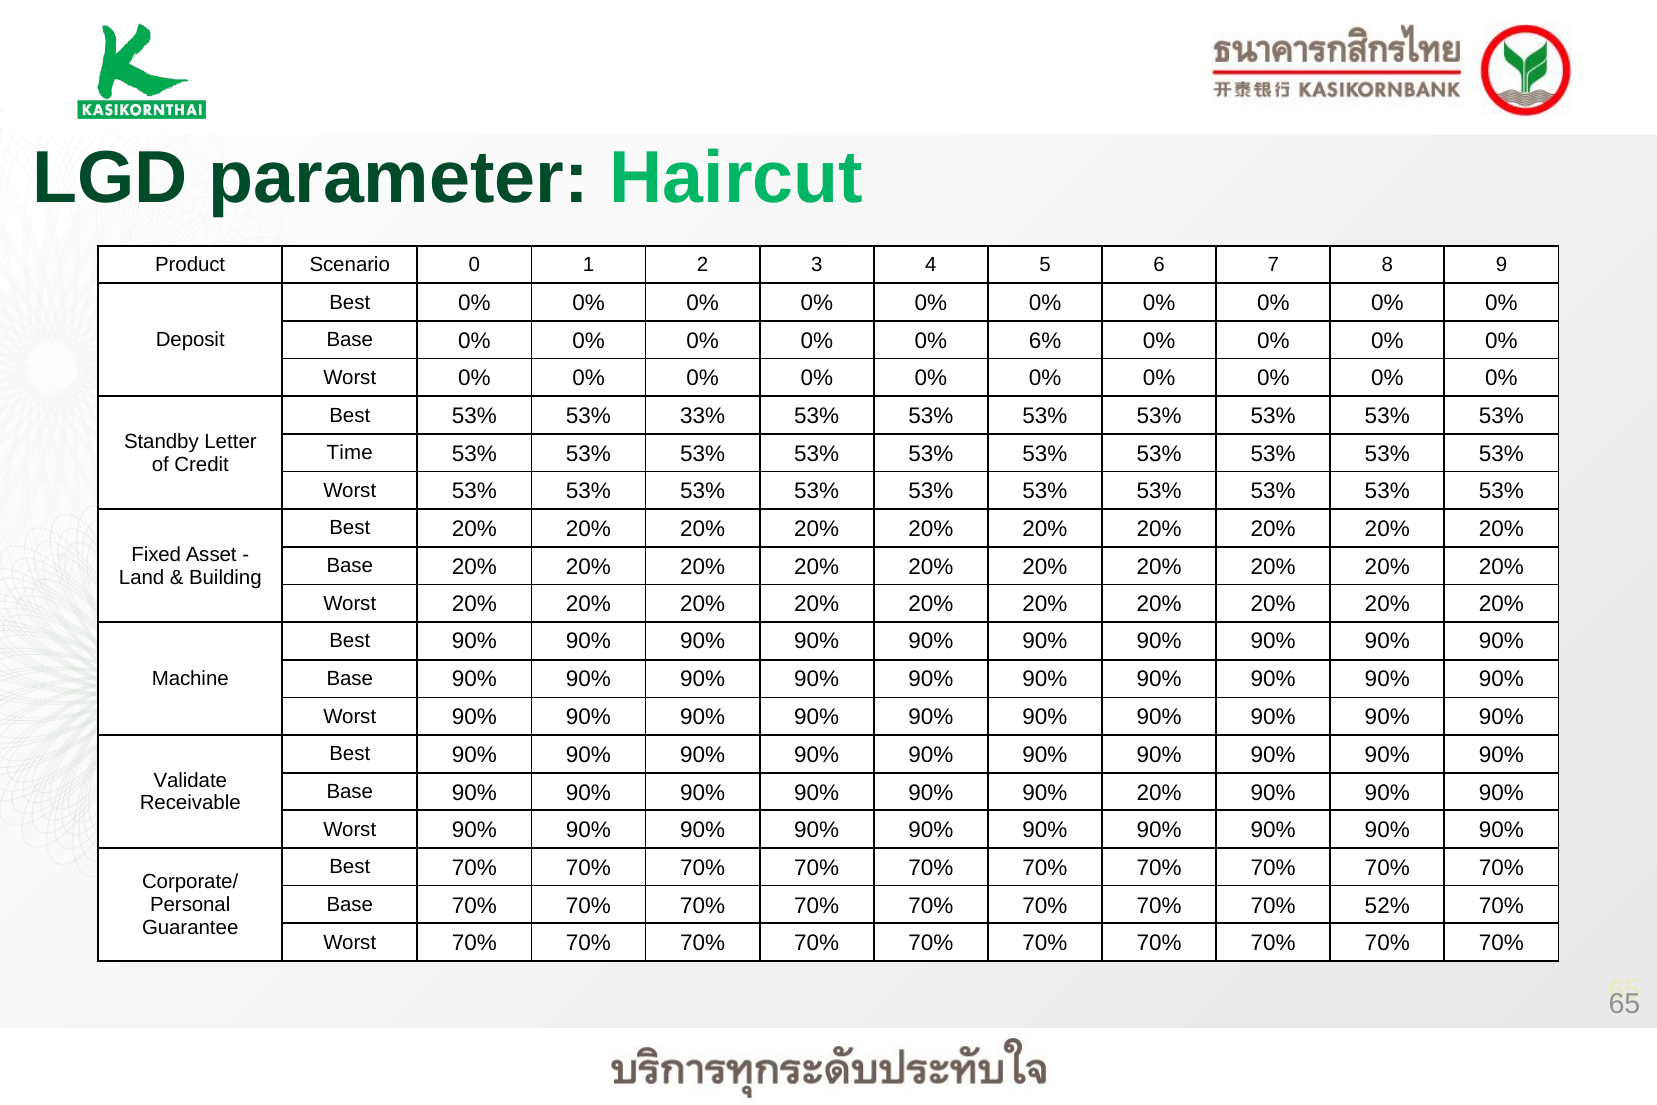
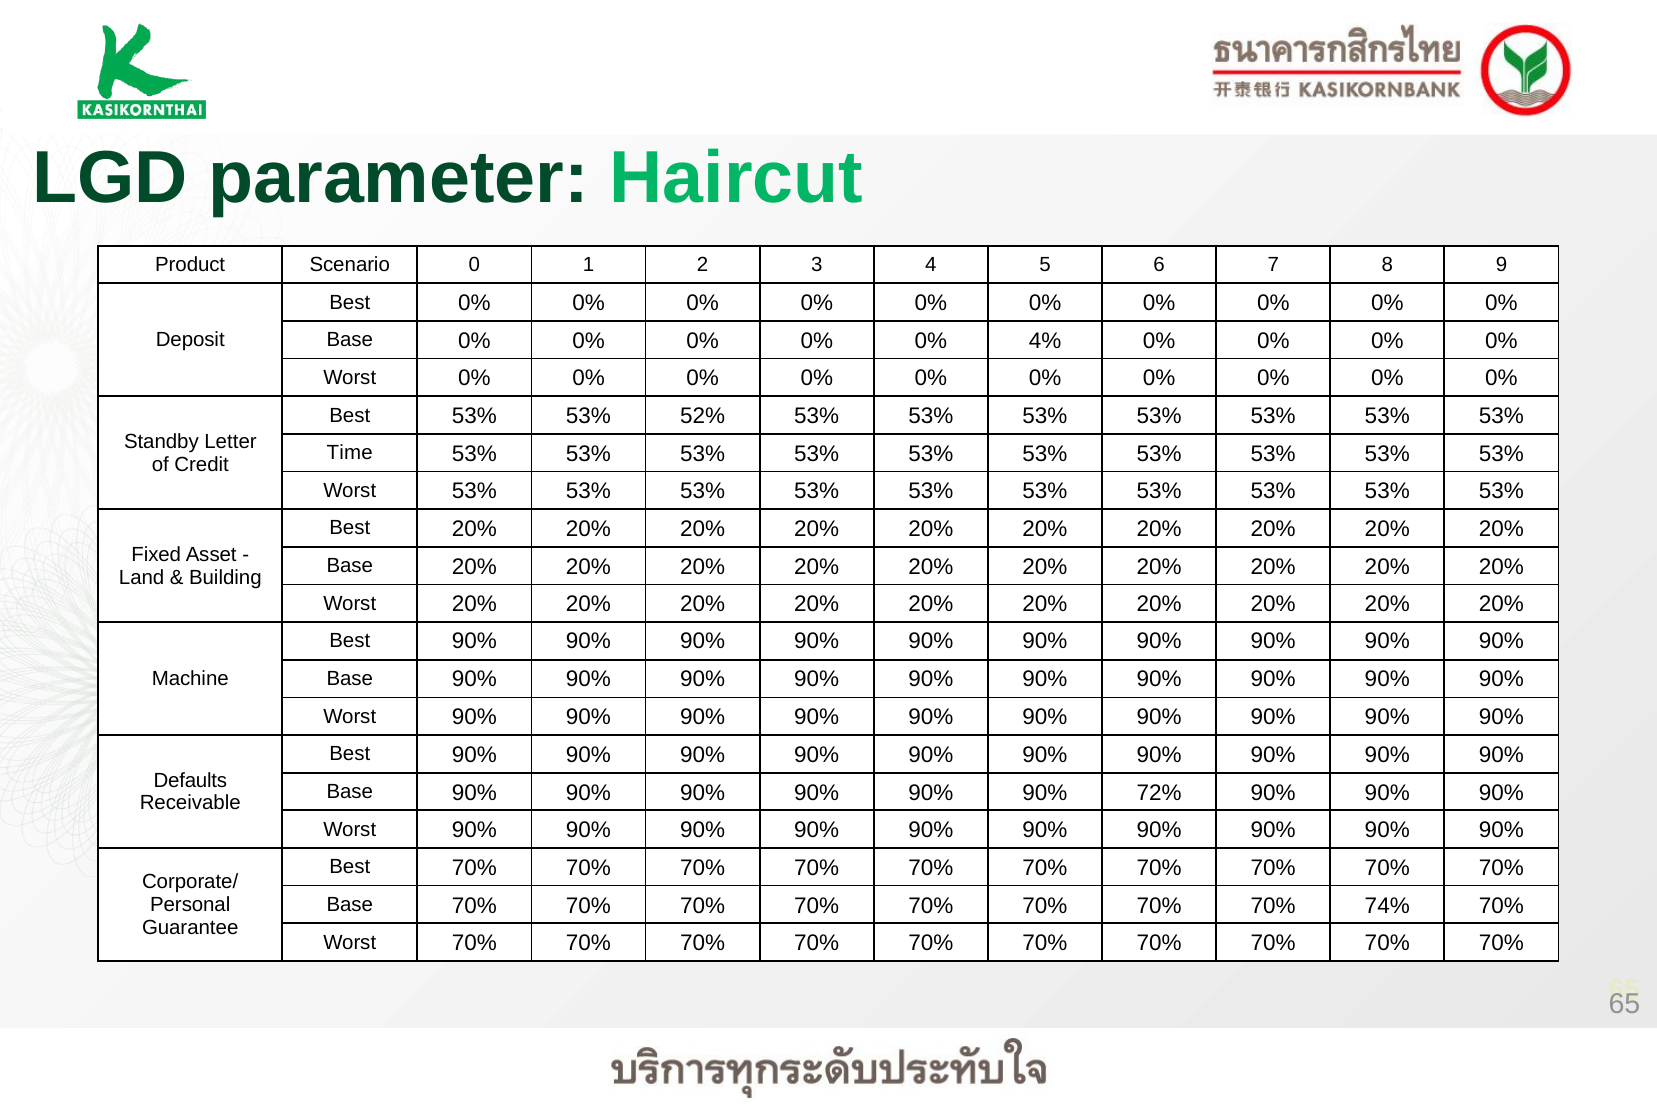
6%: 6% -> 4%
33%: 33% -> 52%
Validate: Validate -> Defaults
90% 20%: 20% -> 72%
52%: 52% -> 74%
